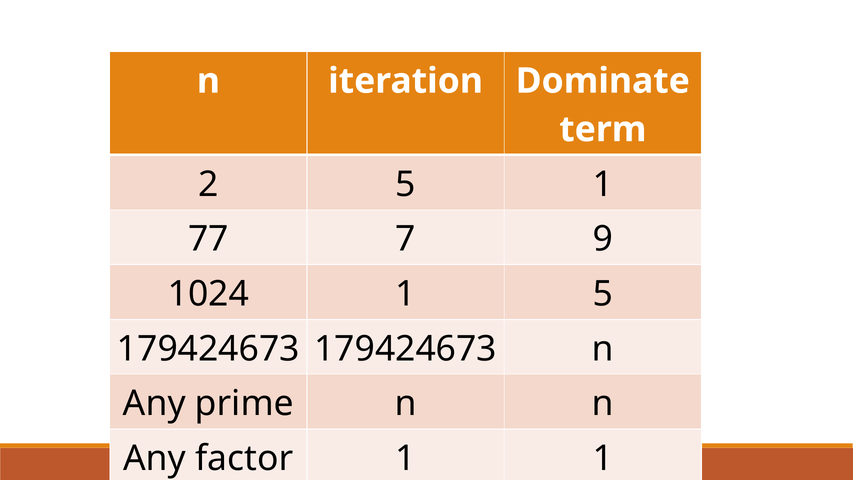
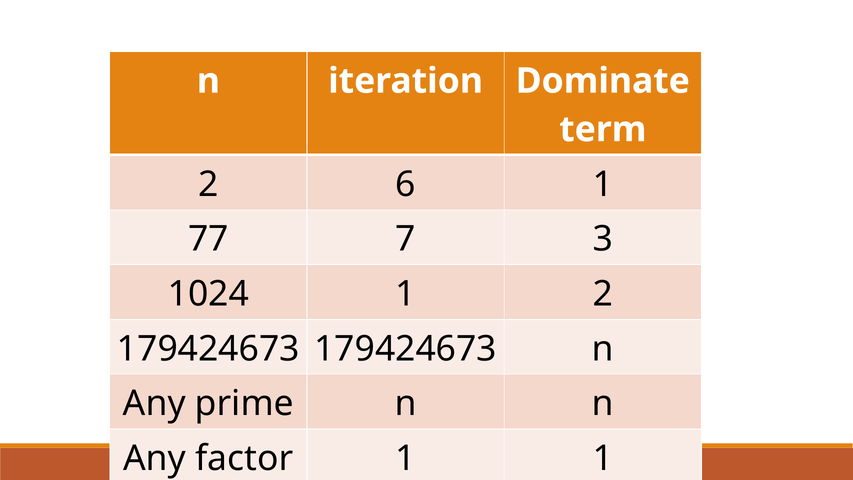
2 5: 5 -> 6
9: 9 -> 3
1 5: 5 -> 2
